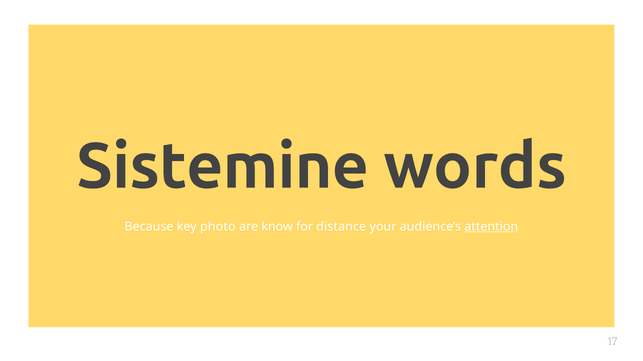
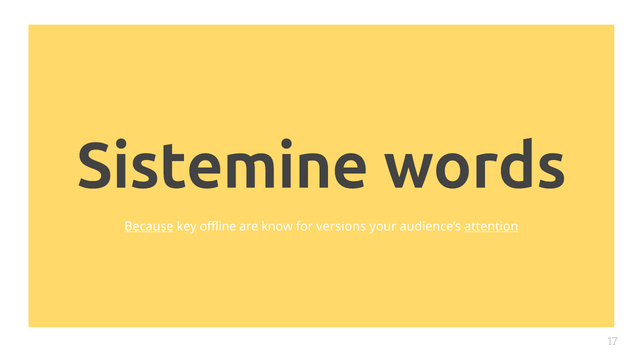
Because underline: none -> present
photo: photo -> offline
distance: distance -> versions
